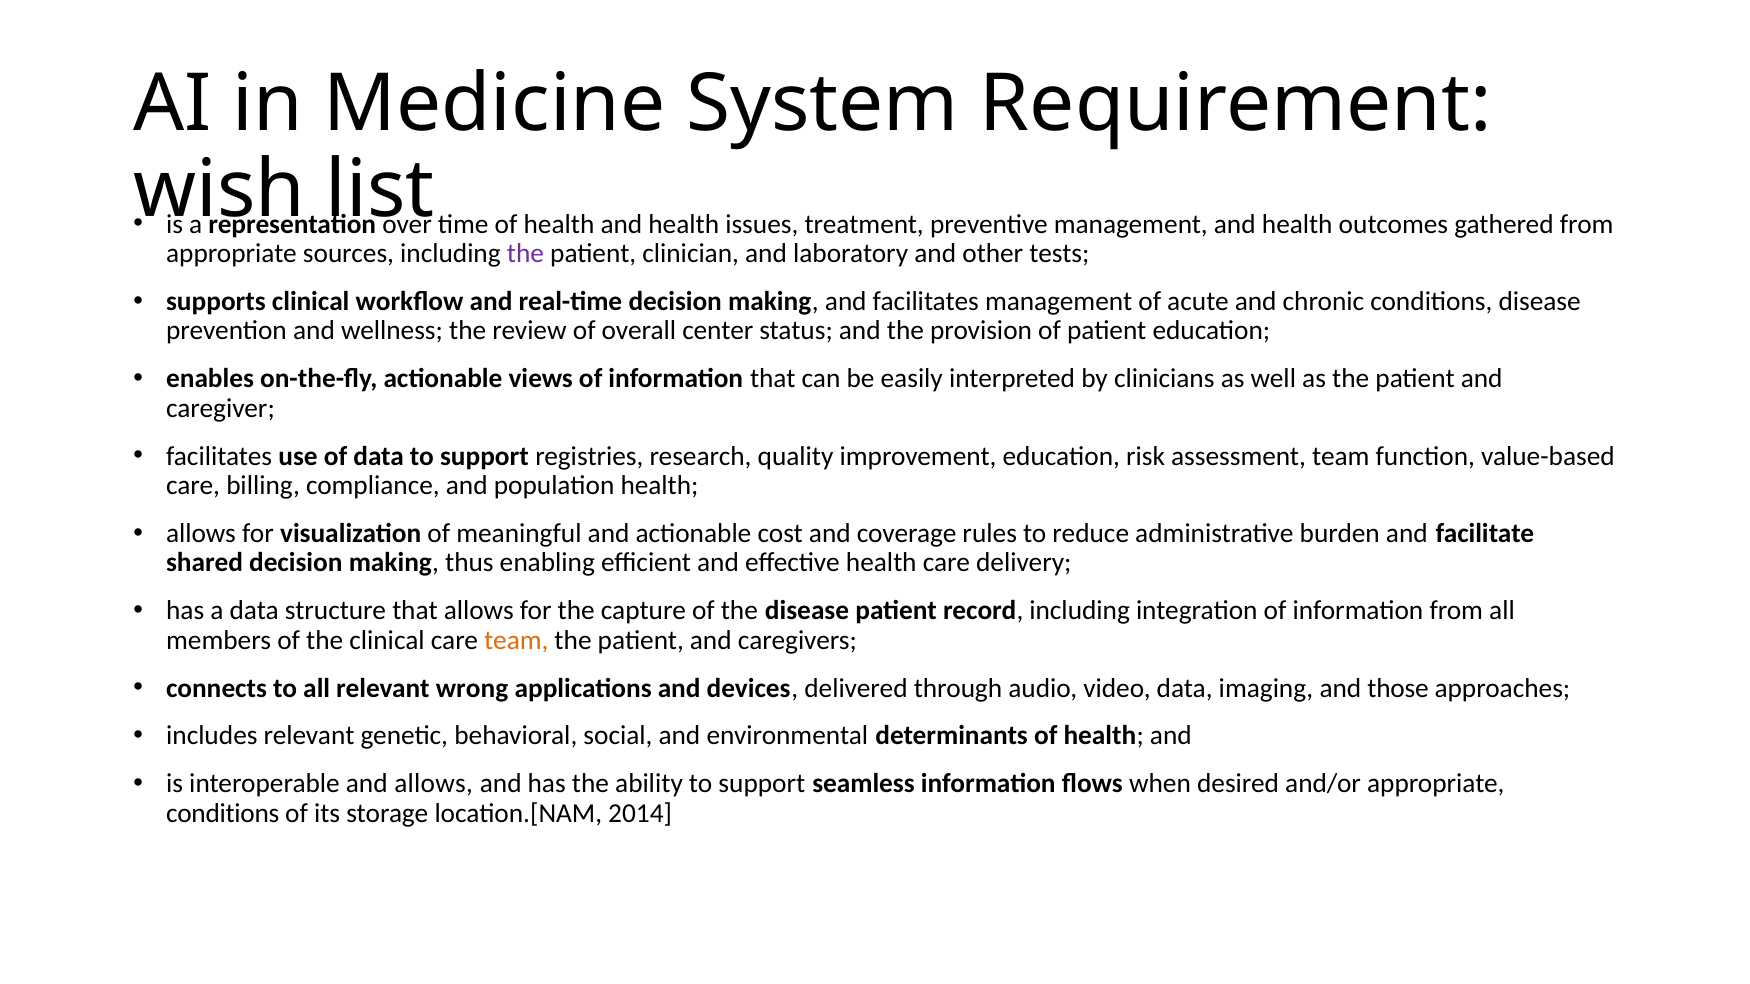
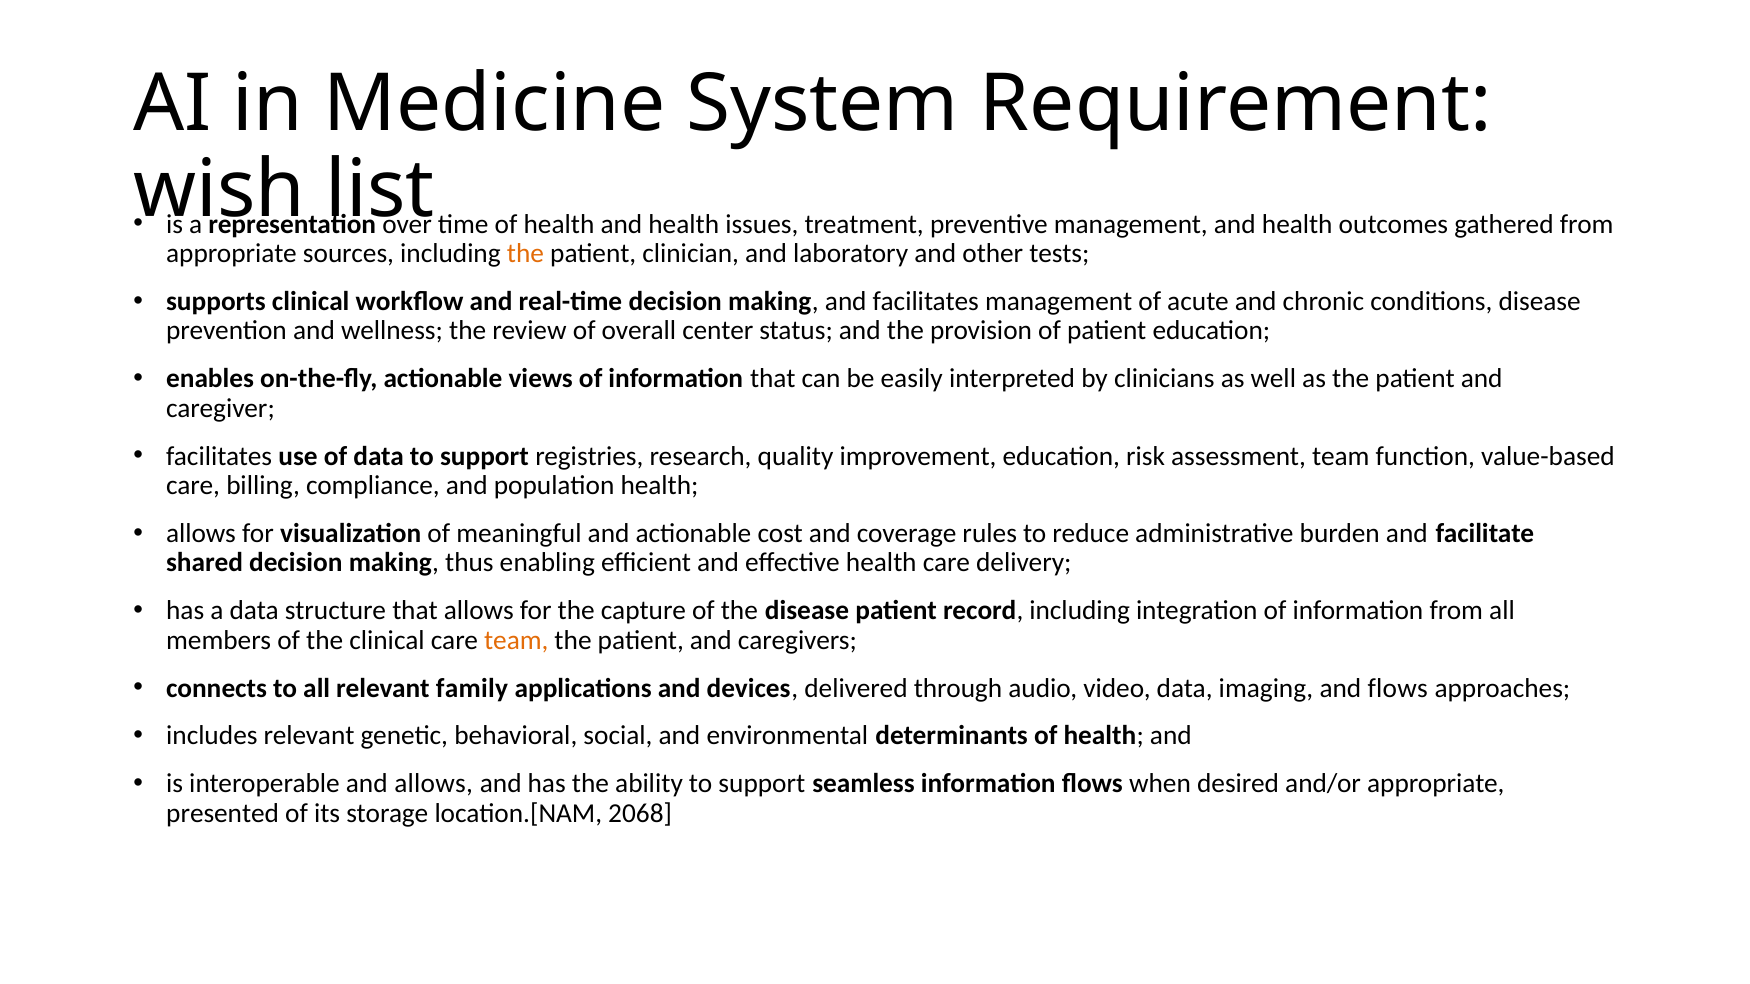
the at (525, 254) colour: purple -> orange
wrong: wrong -> family
and those: those -> flows
conditions at (223, 813): conditions -> presented
2014: 2014 -> 2068
